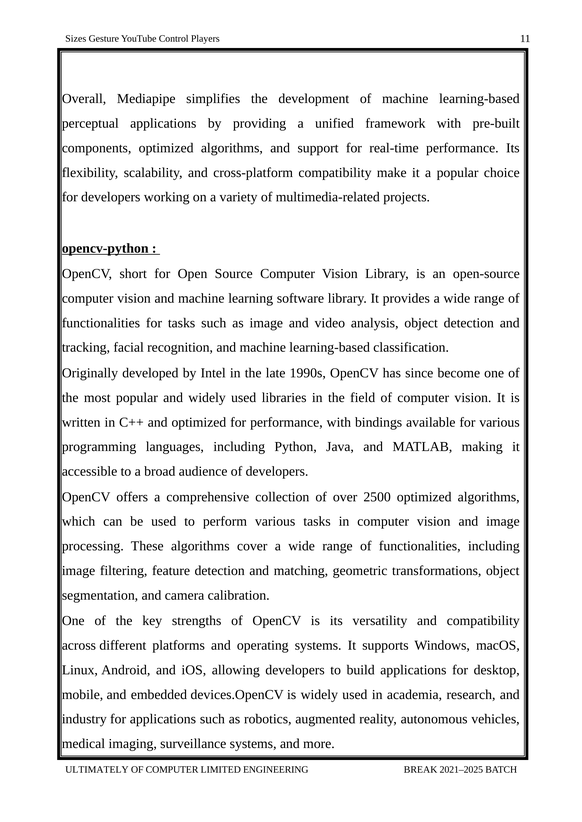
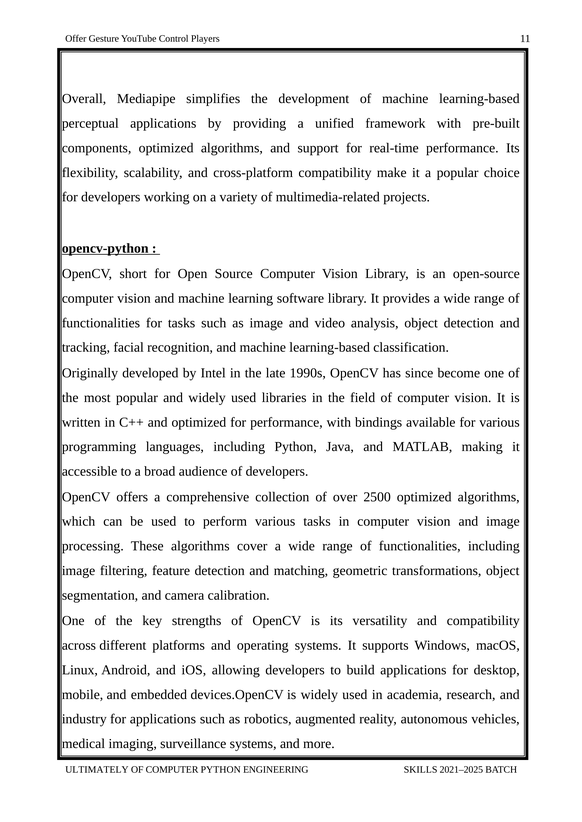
Sizes: Sizes -> Offer
COMPUTER LIMITED: LIMITED -> PYTHON
BREAK: BREAK -> SKILLS
